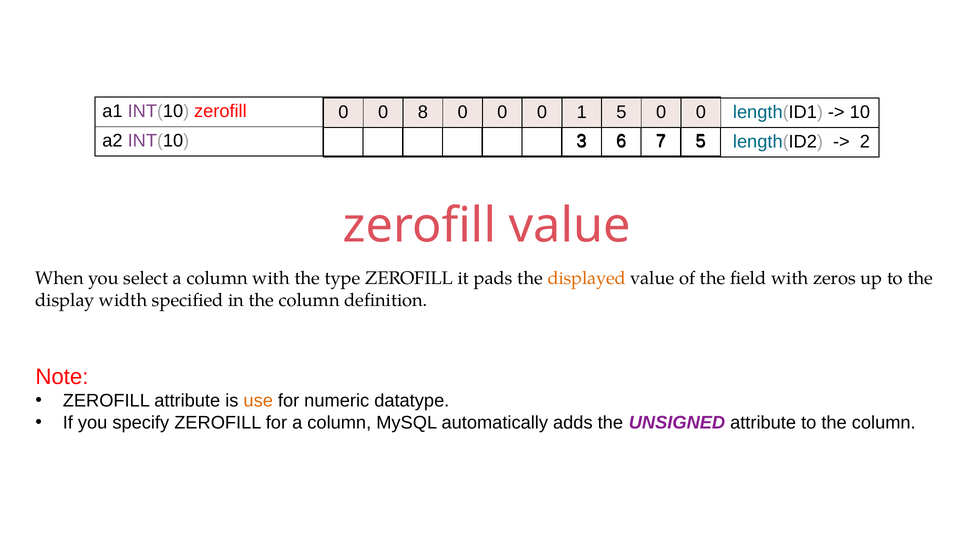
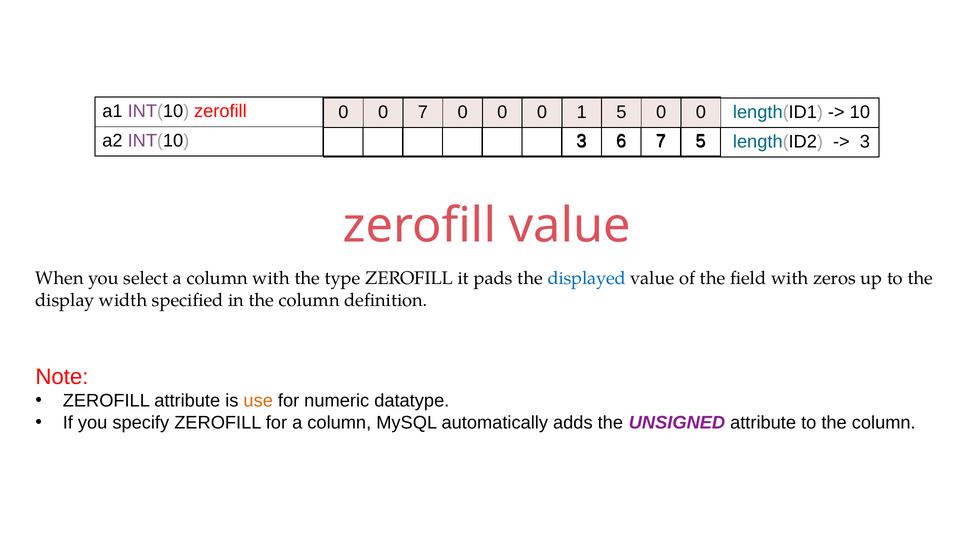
0 8: 8 -> 7
2 at (865, 142): 2 -> 3
displayed colour: orange -> blue
